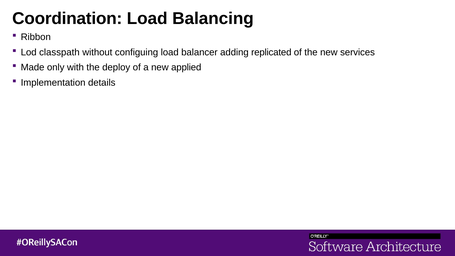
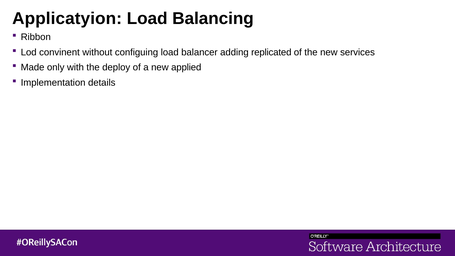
Coordination: Coordination -> Applicatyion
classpath: classpath -> convinent
